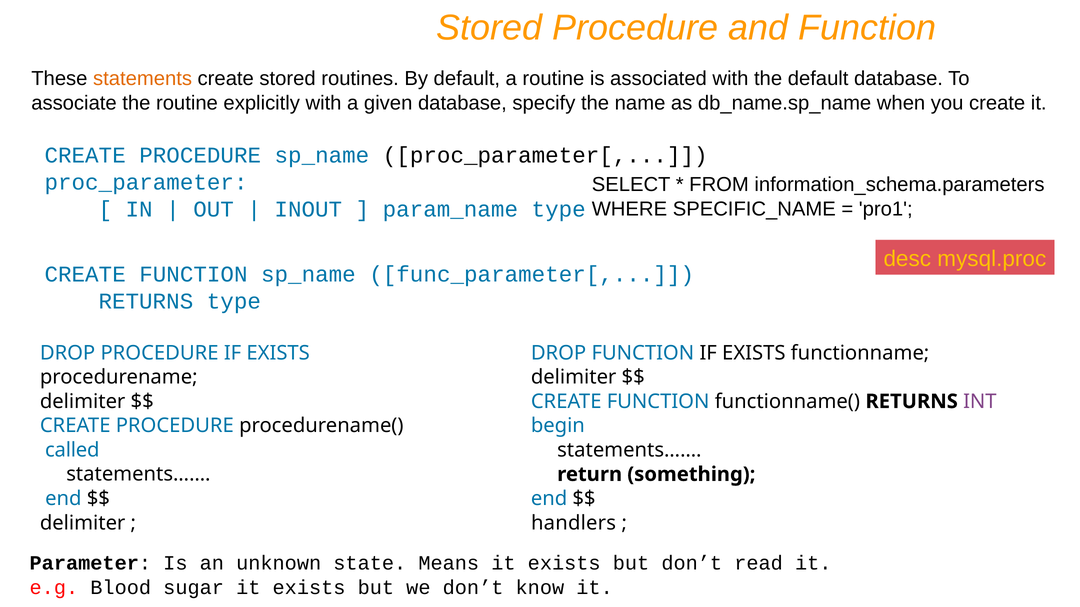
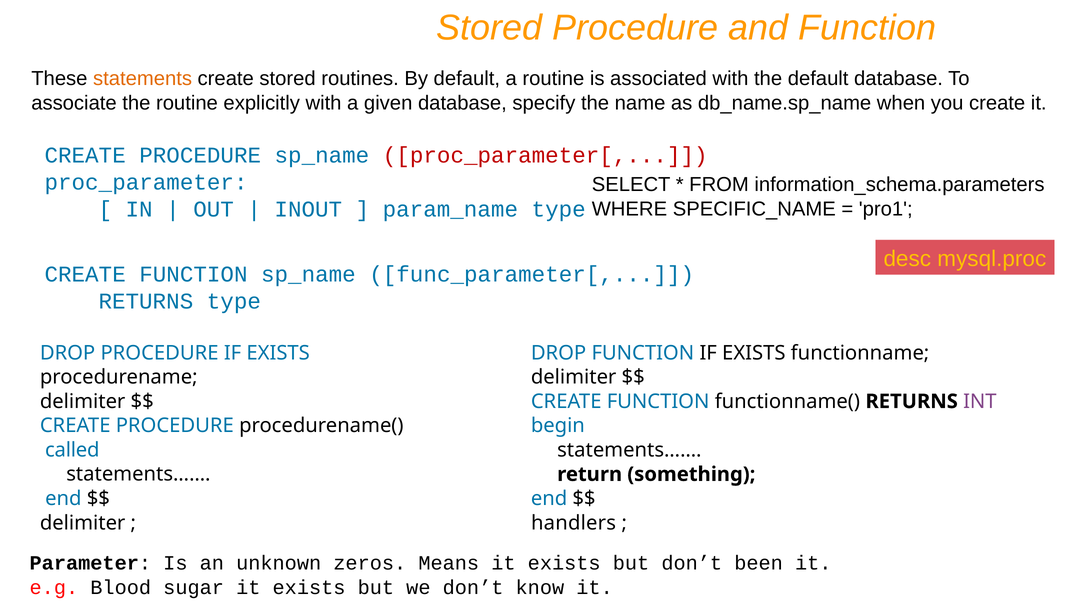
proc_parameter[ colour: black -> red
state: state -> zeros
read: read -> been
